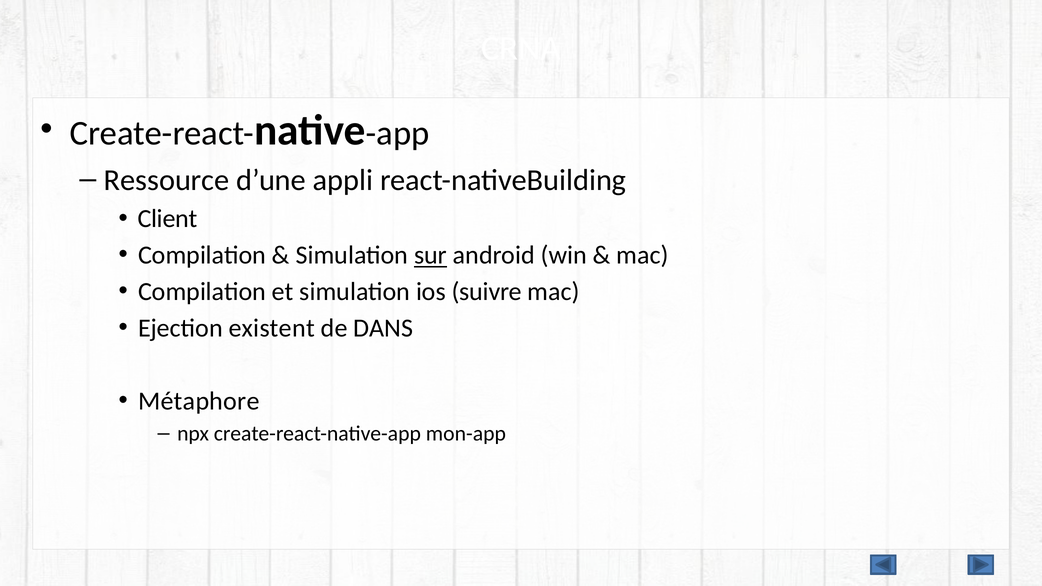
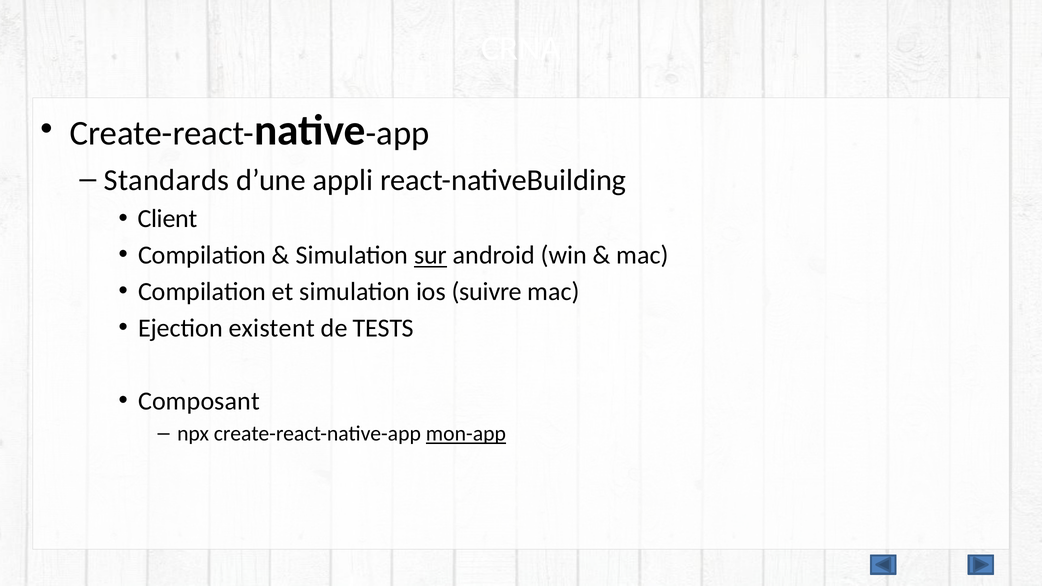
Ressource: Ressource -> Standards
DANS: DANS -> TESTS
Métaphore: Métaphore -> Composant
mon-app underline: none -> present
